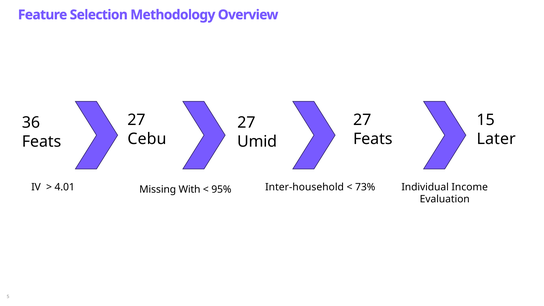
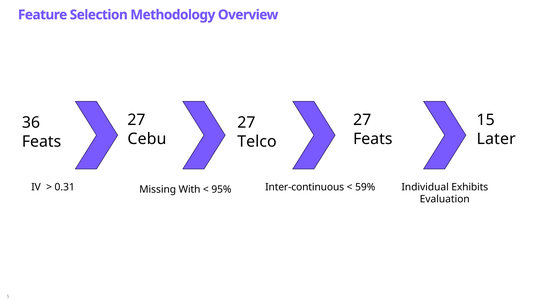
Umid: Umid -> Telco
4.01: 4.01 -> 0.31
Inter-household: Inter-household -> Inter-continuous
73%: 73% -> 59%
Income: Income -> Exhibits
